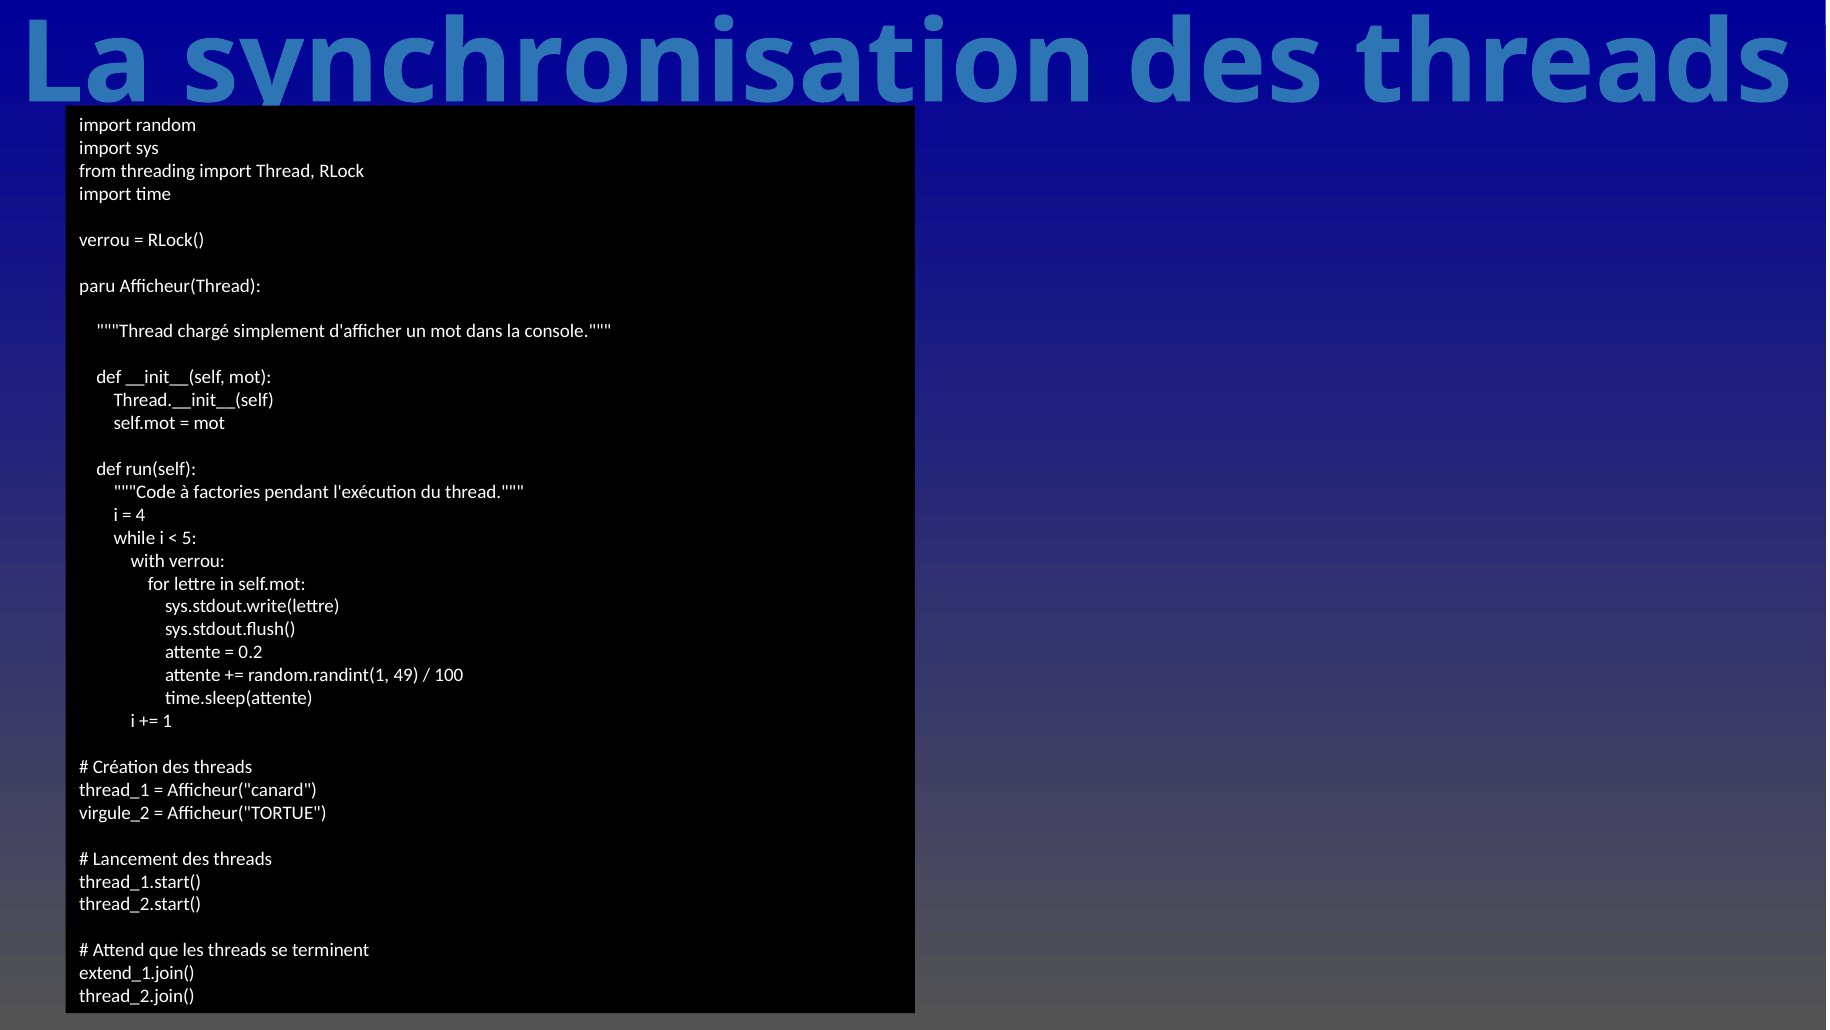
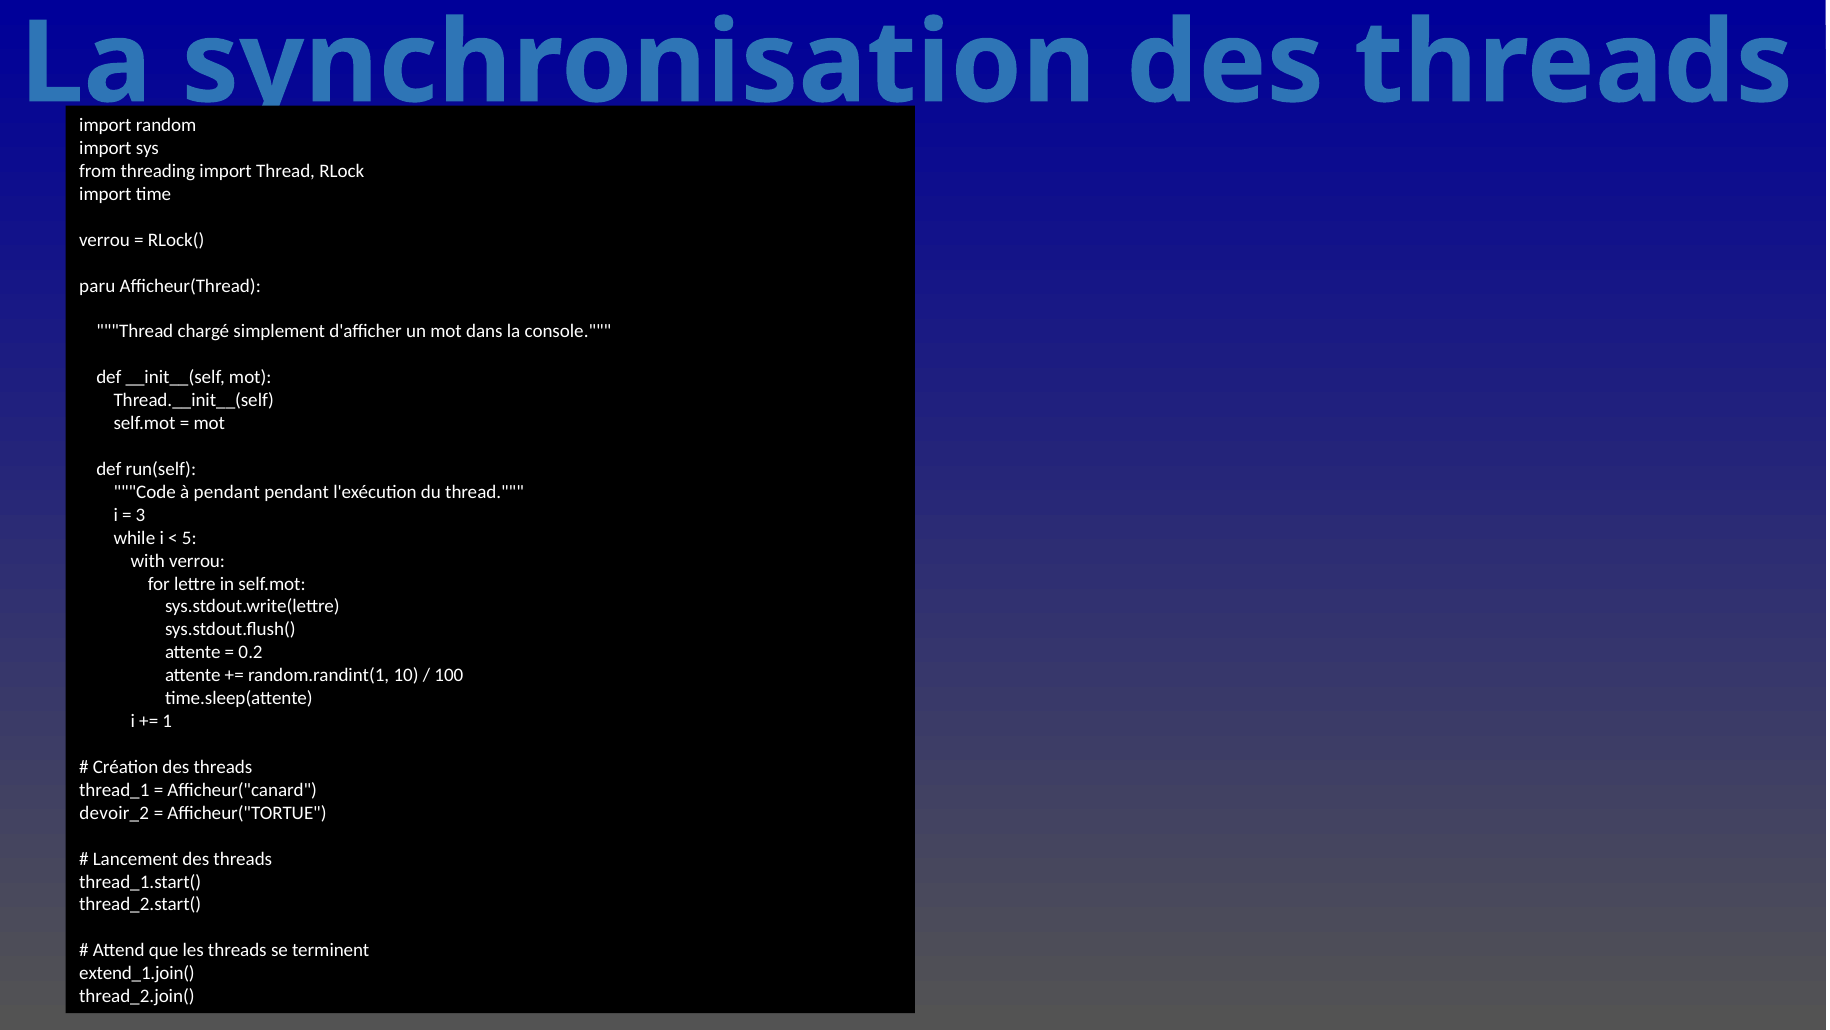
à factories: factories -> pendant
4: 4 -> 3
49: 49 -> 10
virgule_2: virgule_2 -> devoir_2
